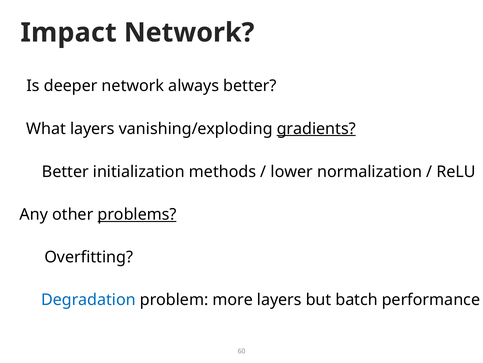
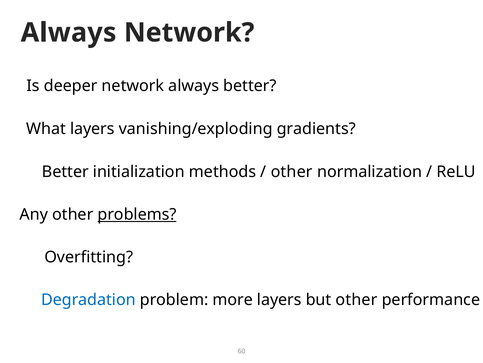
Impact at (69, 33): Impact -> Always
gradients underline: present -> none
lower at (292, 171): lower -> other
but batch: batch -> other
